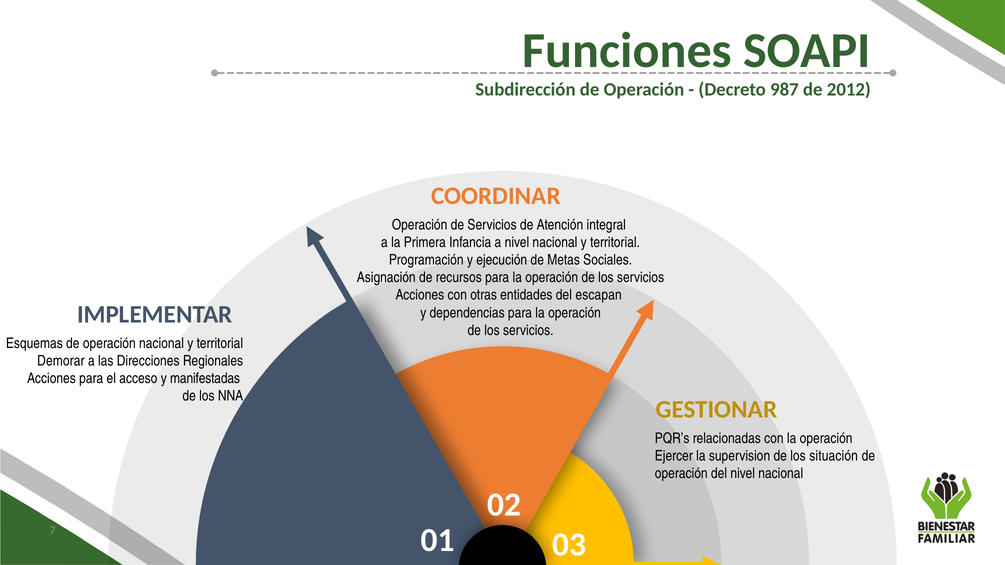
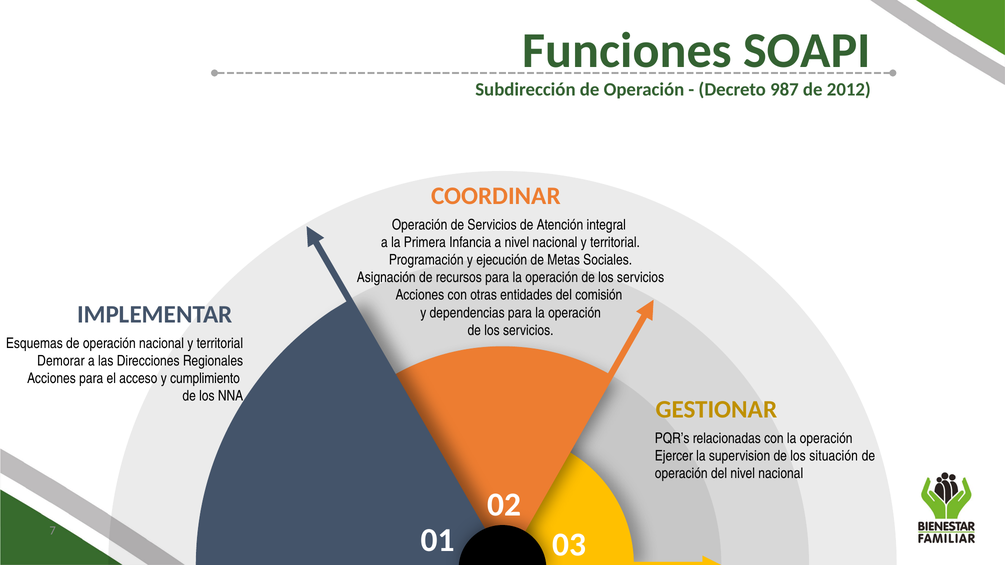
escapan: escapan -> comisión
manifestadas: manifestadas -> cumplimiento
